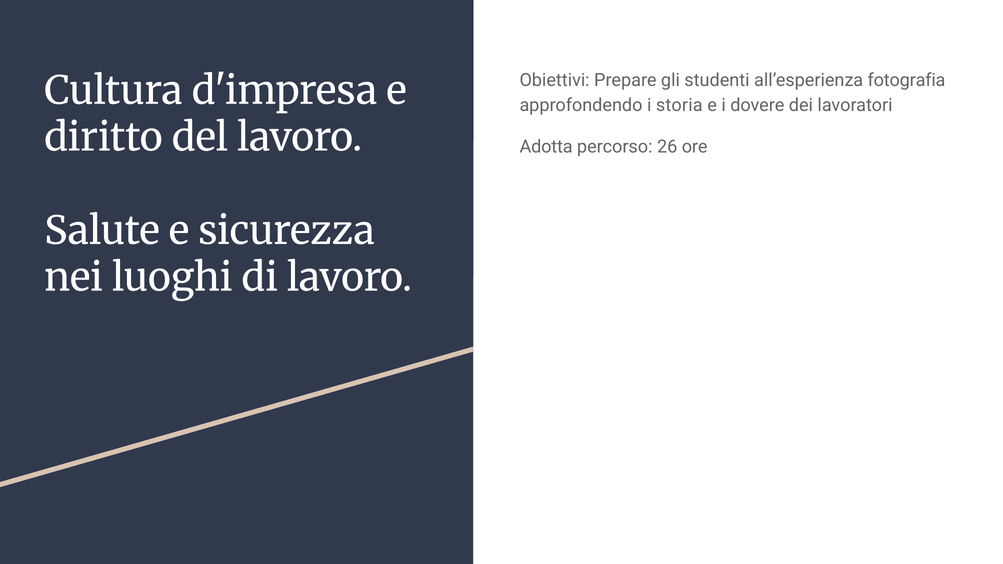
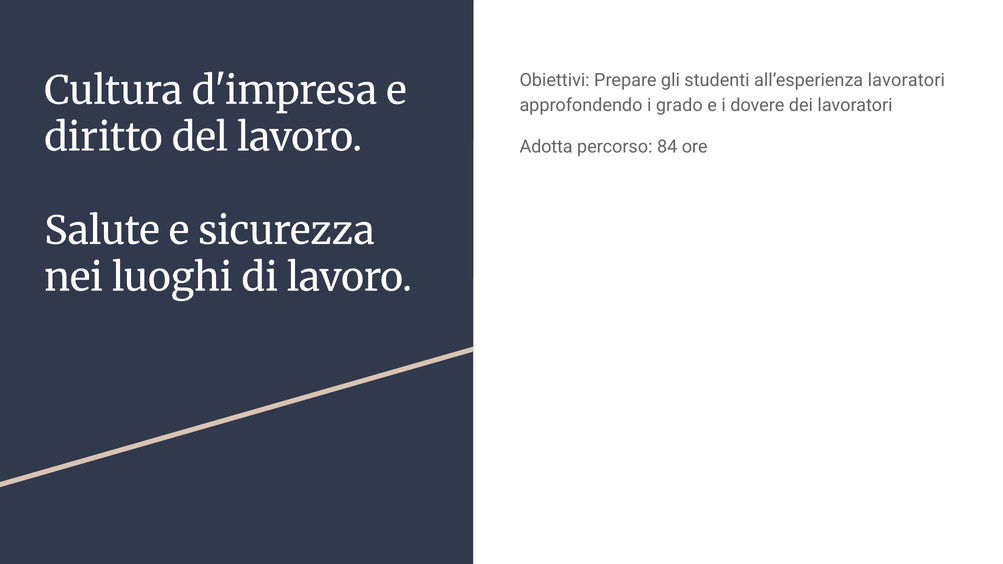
all’esperienza fotografia: fotografia -> lavoratori
storia: storia -> grado
26: 26 -> 84
